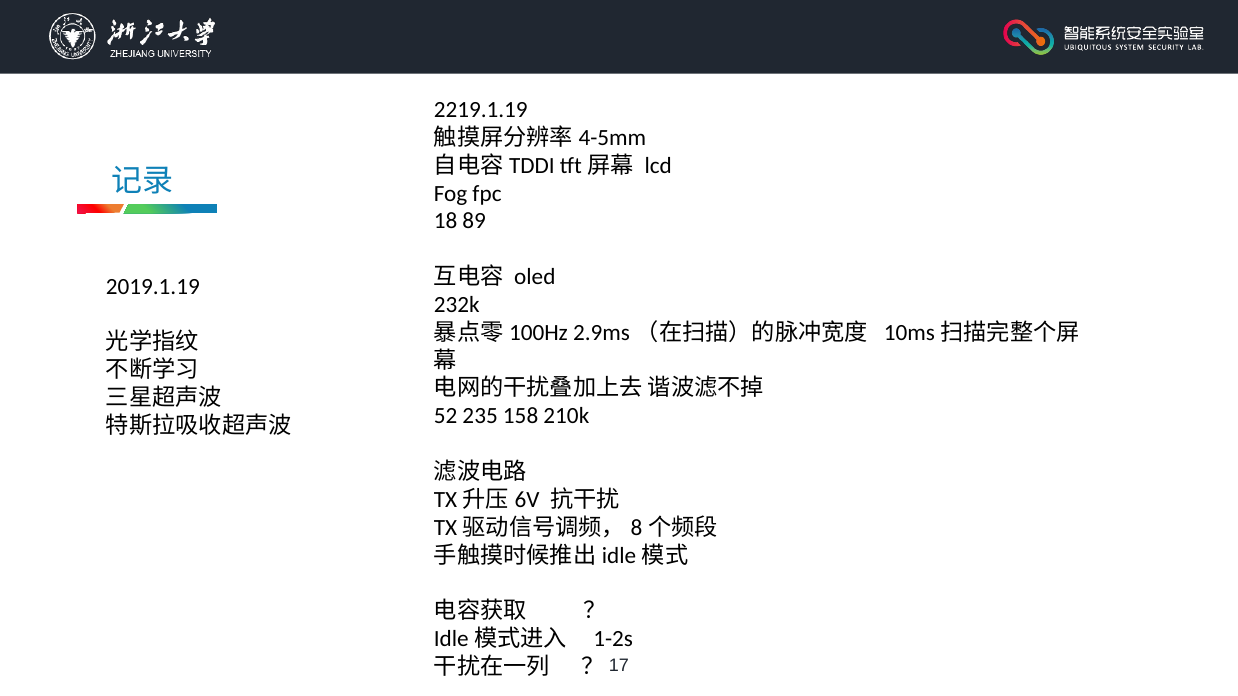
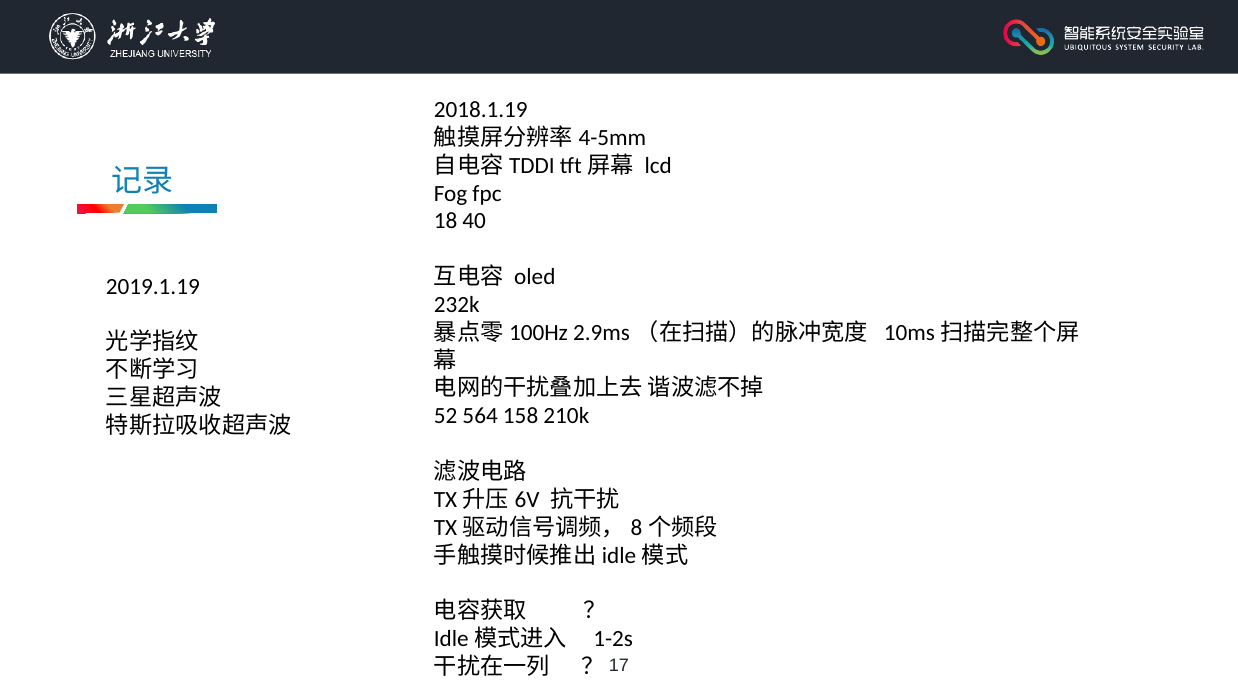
2219.1.19: 2219.1.19 -> 2018.1.19
89: 89 -> 40
235: 235 -> 564
